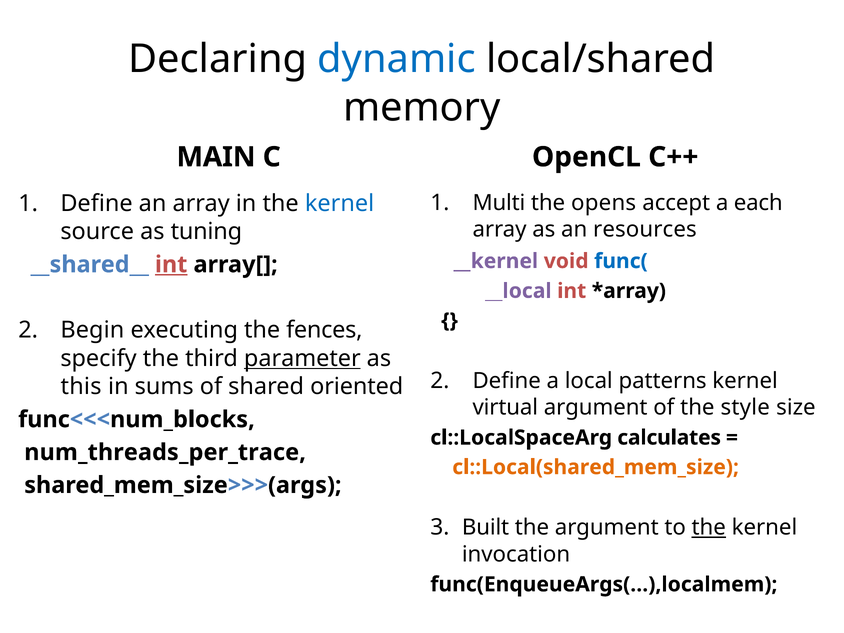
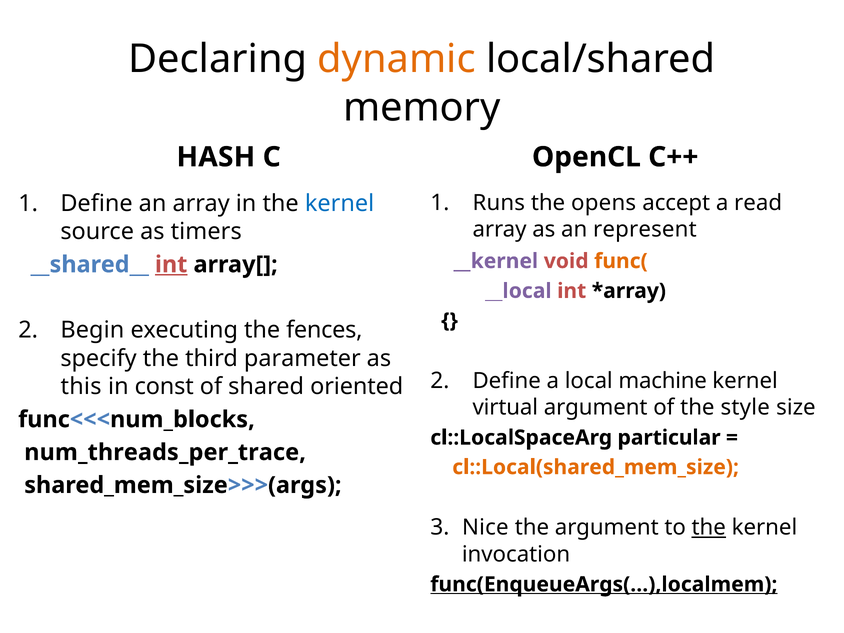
dynamic colour: blue -> orange
MAIN: MAIN -> HASH
Multi: Multi -> Runs
each: each -> read
resources: resources -> represent
tuning: tuning -> timers
func( colour: blue -> orange
parameter underline: present -> none
patterns: patterns -> machine
sums: sums -> const
calculates: calculates -> particular
Built: Built -> Nice
func(EnqueueArgs(…),localmem underline: none -> present
